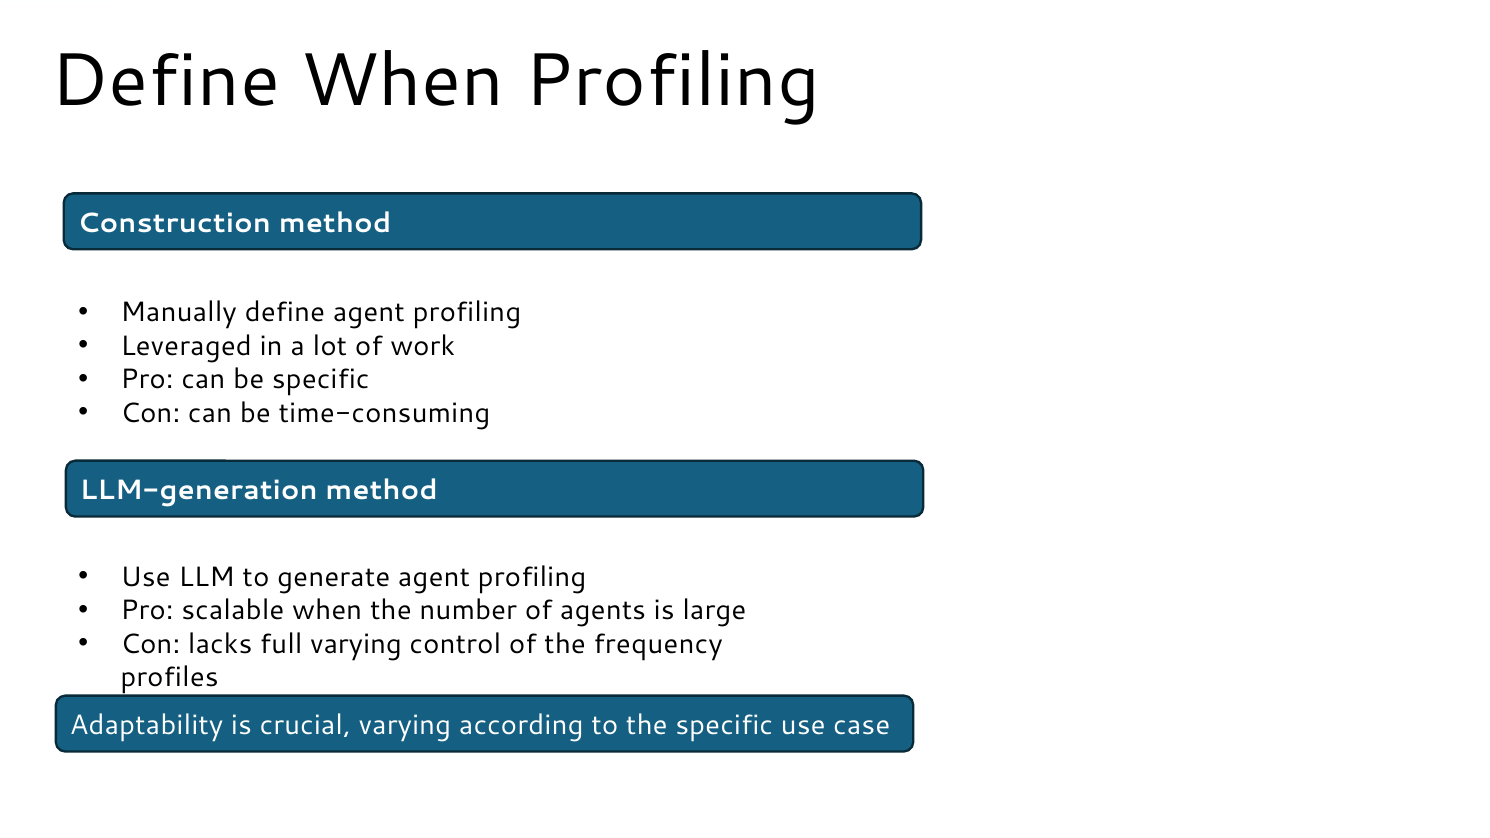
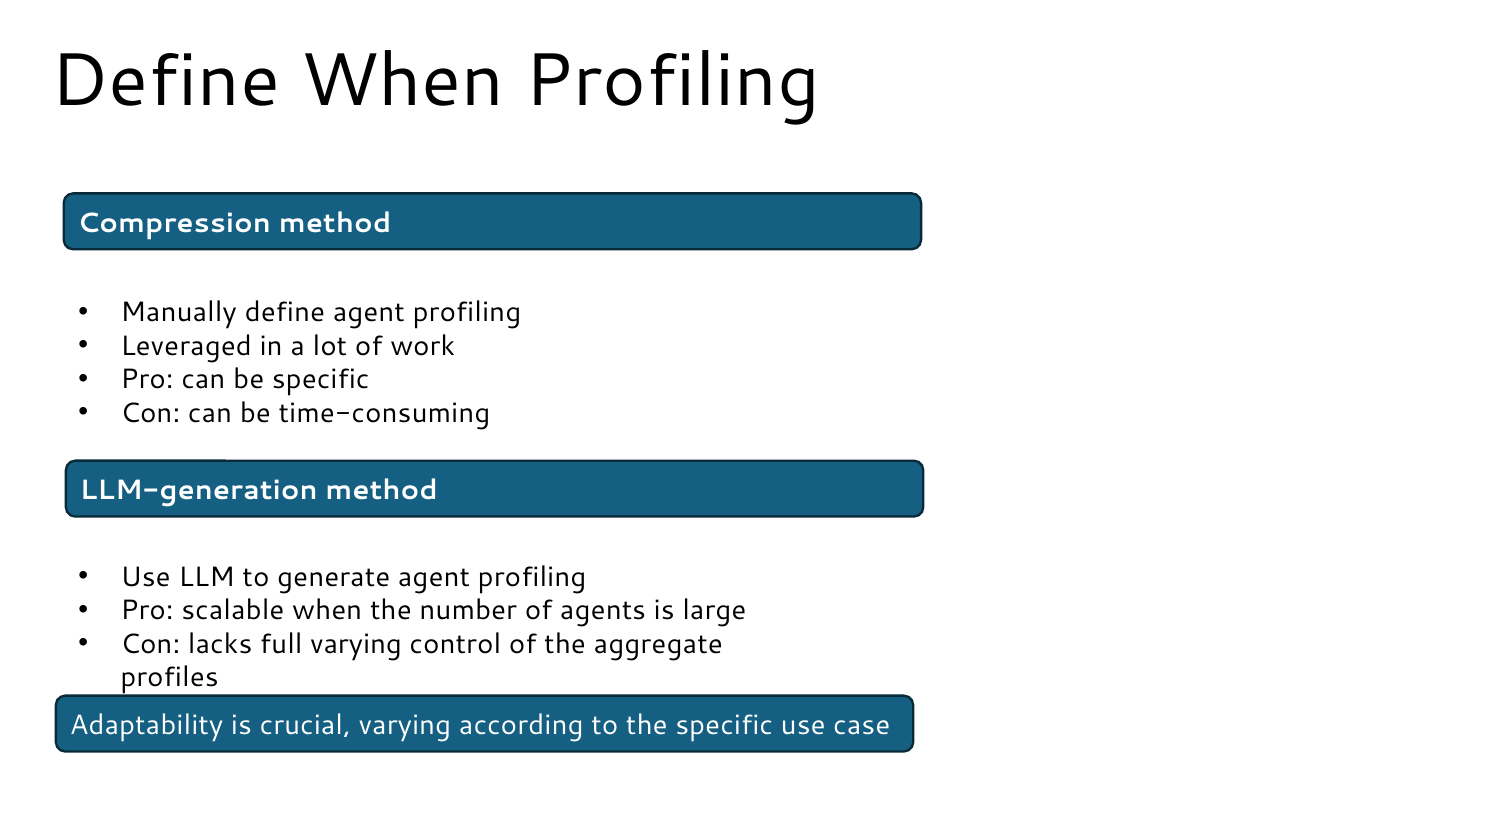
Construction: Construction -> Compression
frequency: frequency -> aggregate
